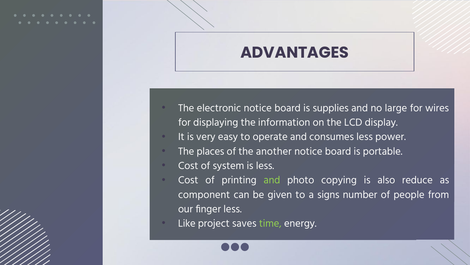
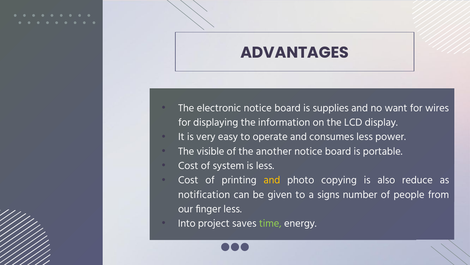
large: large -> want
places: places -> visible
and at (272, 180) colour: light green -> yellow
component: component -> notification
Like: Like -> Into
